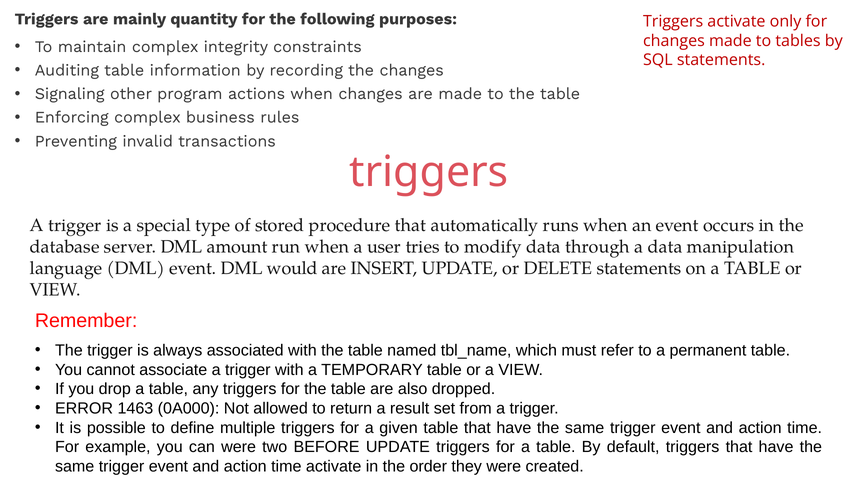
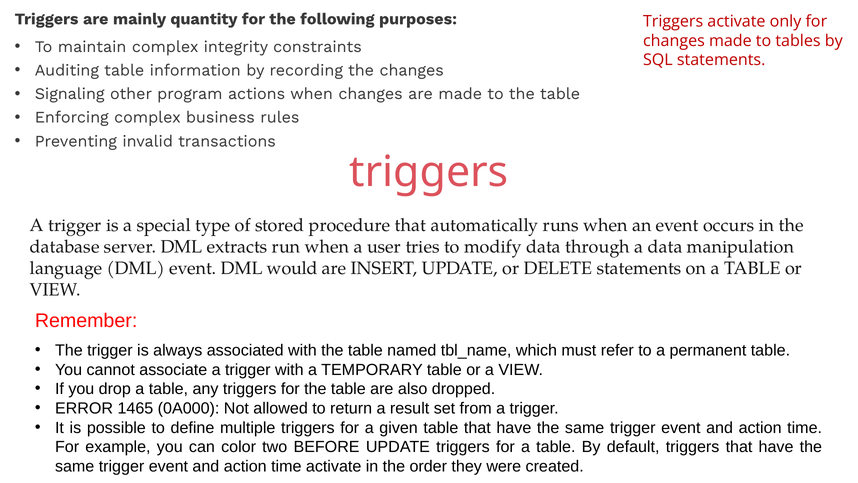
amount: amount -> extracts
1463: 1463 -> 1465
can were: were -> color
